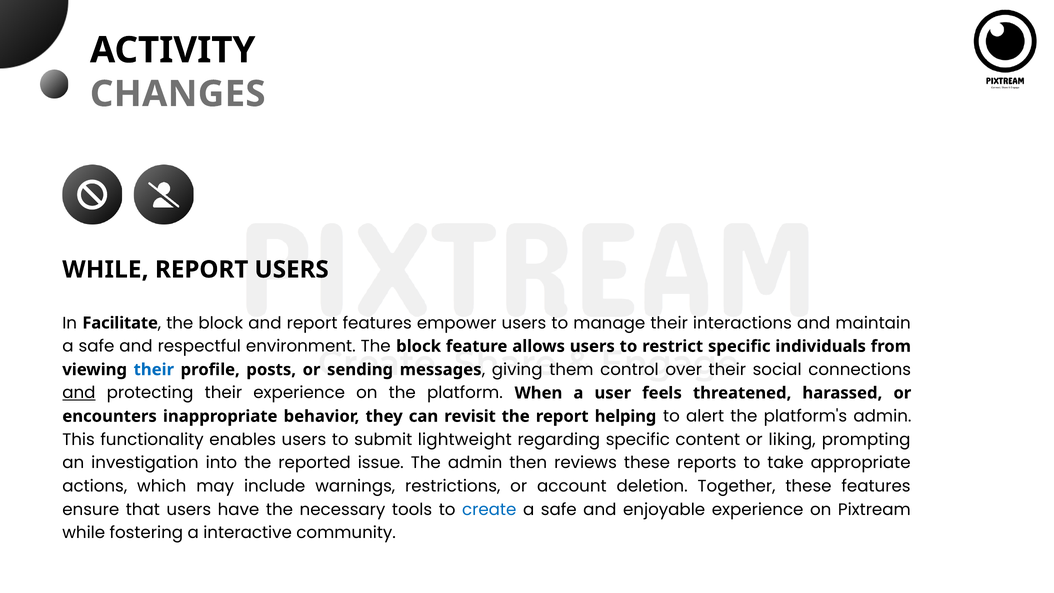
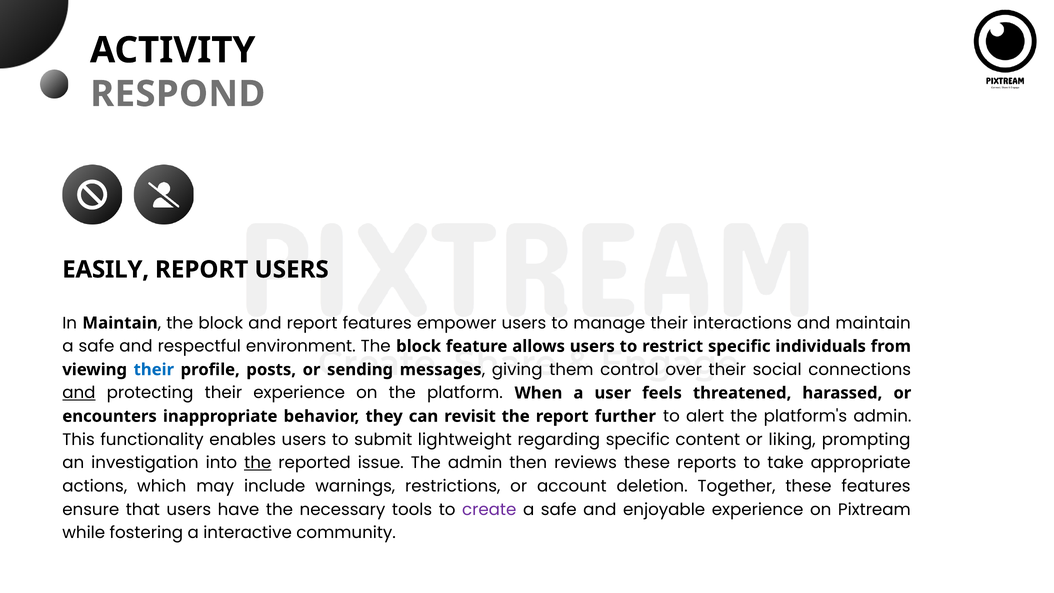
CHANGES: CHANGES -> RESPOND
WHILE at (105, 270): WHILE -> EASILY
In Facilitate: Facilitate -> Maintain
helping: helping -> further
the at (258, 463) underline: none -> present
create colour: blue -> purple
